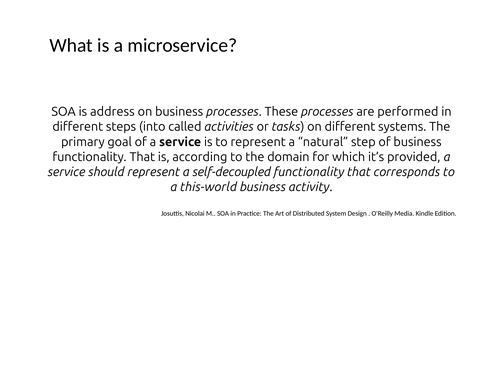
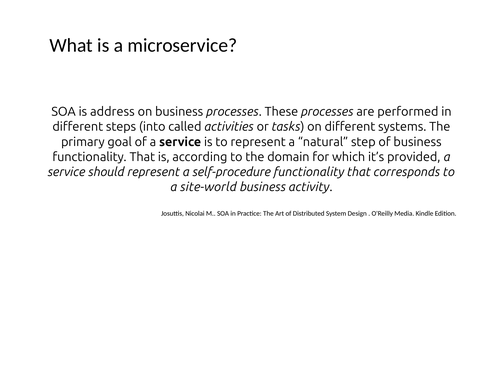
self-decoupled: self-decoupled -> self-procedure
this-world: this-world -> site-world
